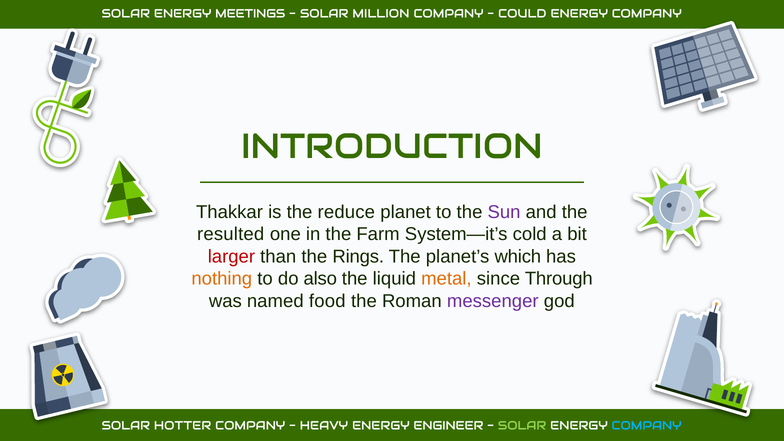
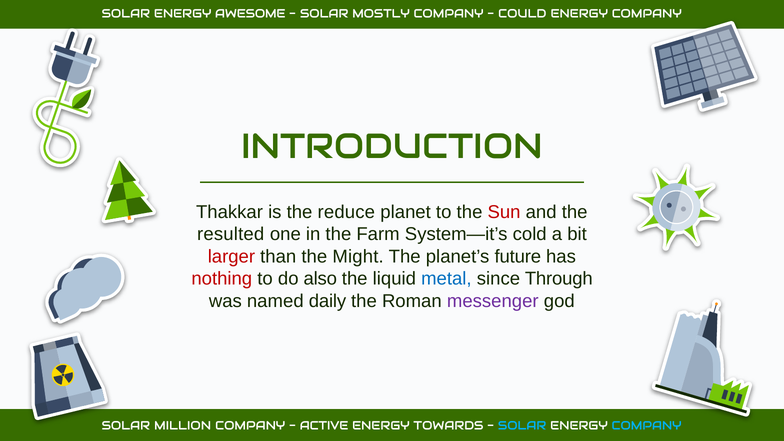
MEETINGS: MEETINGS -> AWESOME
MILLION: MILLION -> MOSTLY
Sun colour: purple -> red
Rings: Rings -> Might
which: which -> future
nothing colour: orange -> red
metal colour: orange -> blue
food: food -> daily
HOTTER: HOTTER -> MILLION
HEAVY: HEAVY -> ACTIVE
ENGINEER: ENGINEER -> TOWARDS
SOLAR at (522, 426) colour: light green -> light blue
